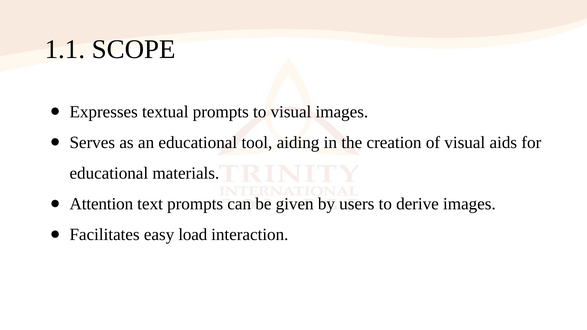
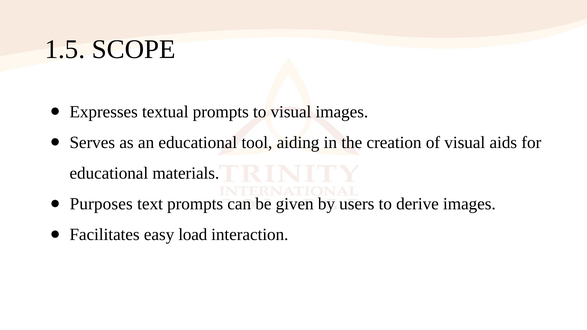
1.1: 1.1 -> 1.5
Attention: Attention -> Purposes
